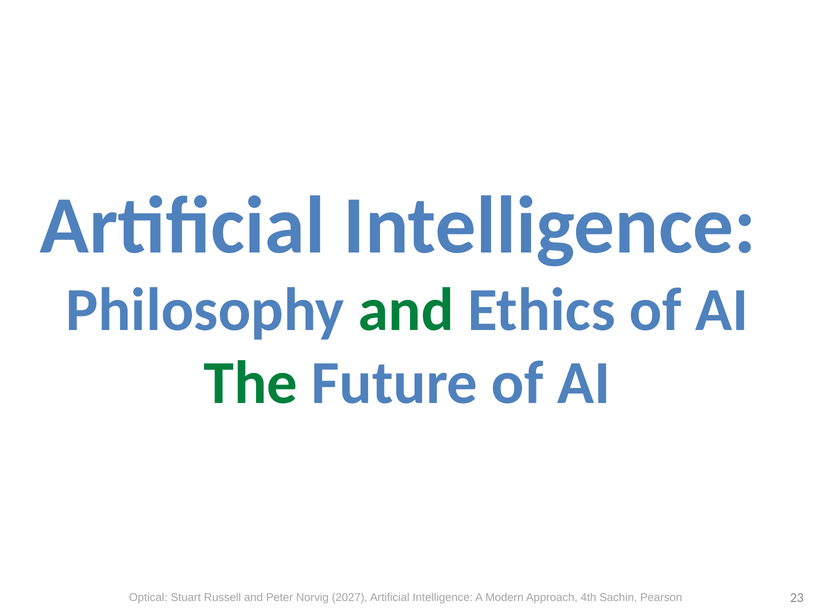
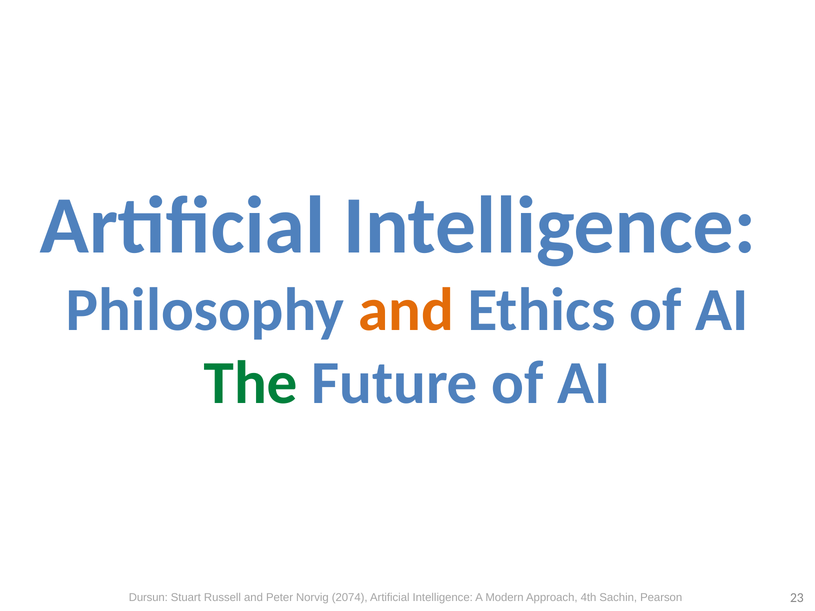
and at (406, 310) colour: green -> orange
Optical: Optical -> Dursun
2027: 2027 -> 2074
